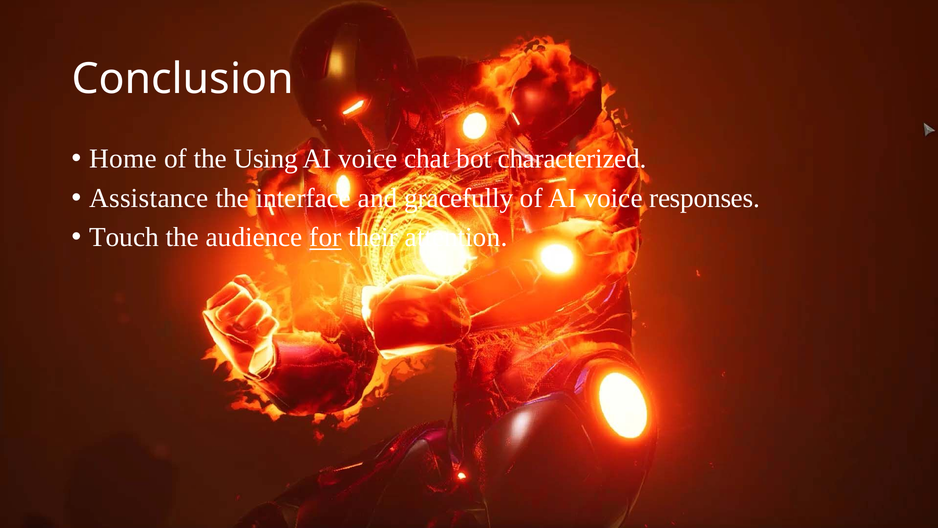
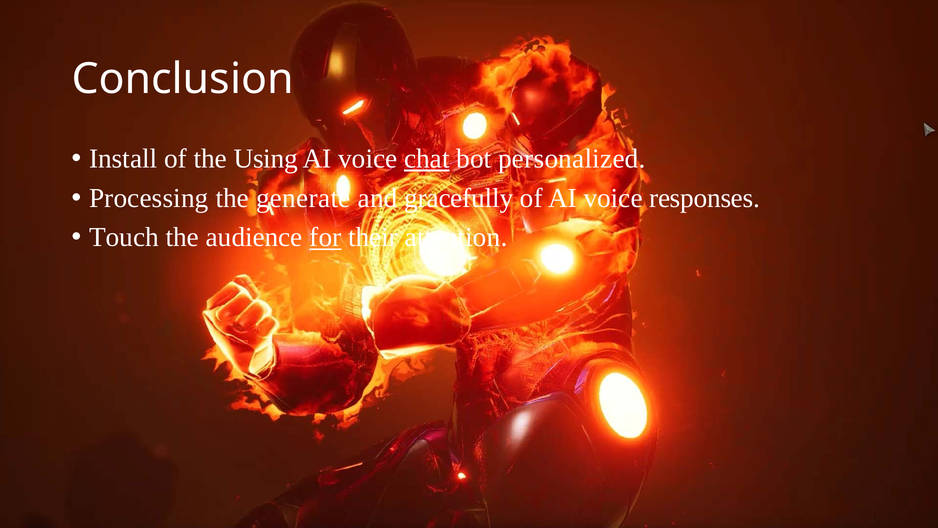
Home: Home -> Install
chat underline: none -> present
characterized: characterized -> personalized
Assistance: Assistance -> Processing
interface: interface -> generate
